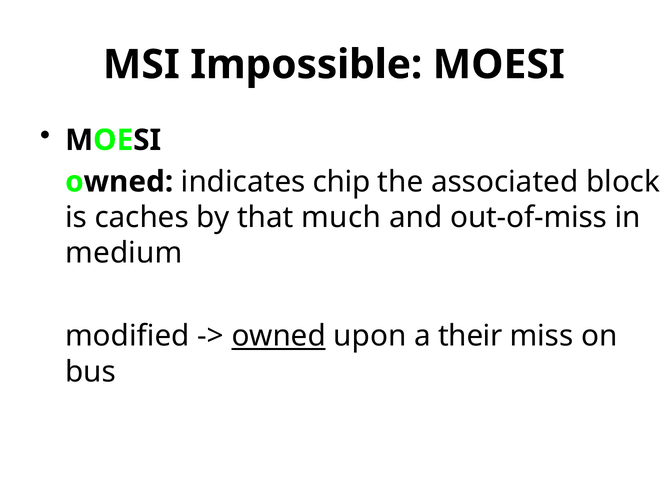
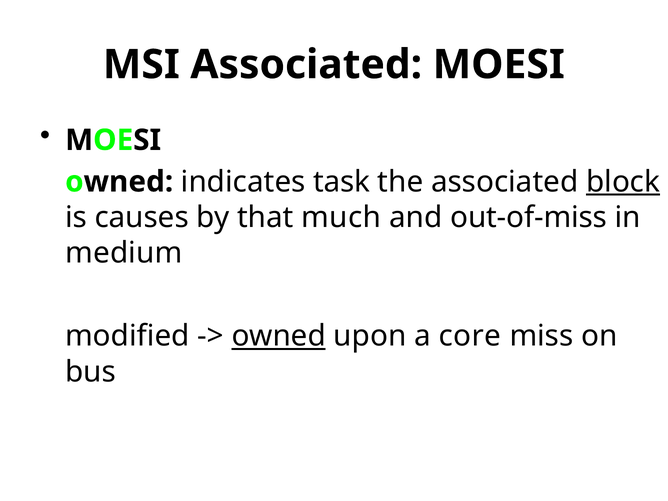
MSI Impossible: Impossible -> Associated
chip: chip -> task
block underline: none -> present
caches: caches -> causes
their: their -> core
